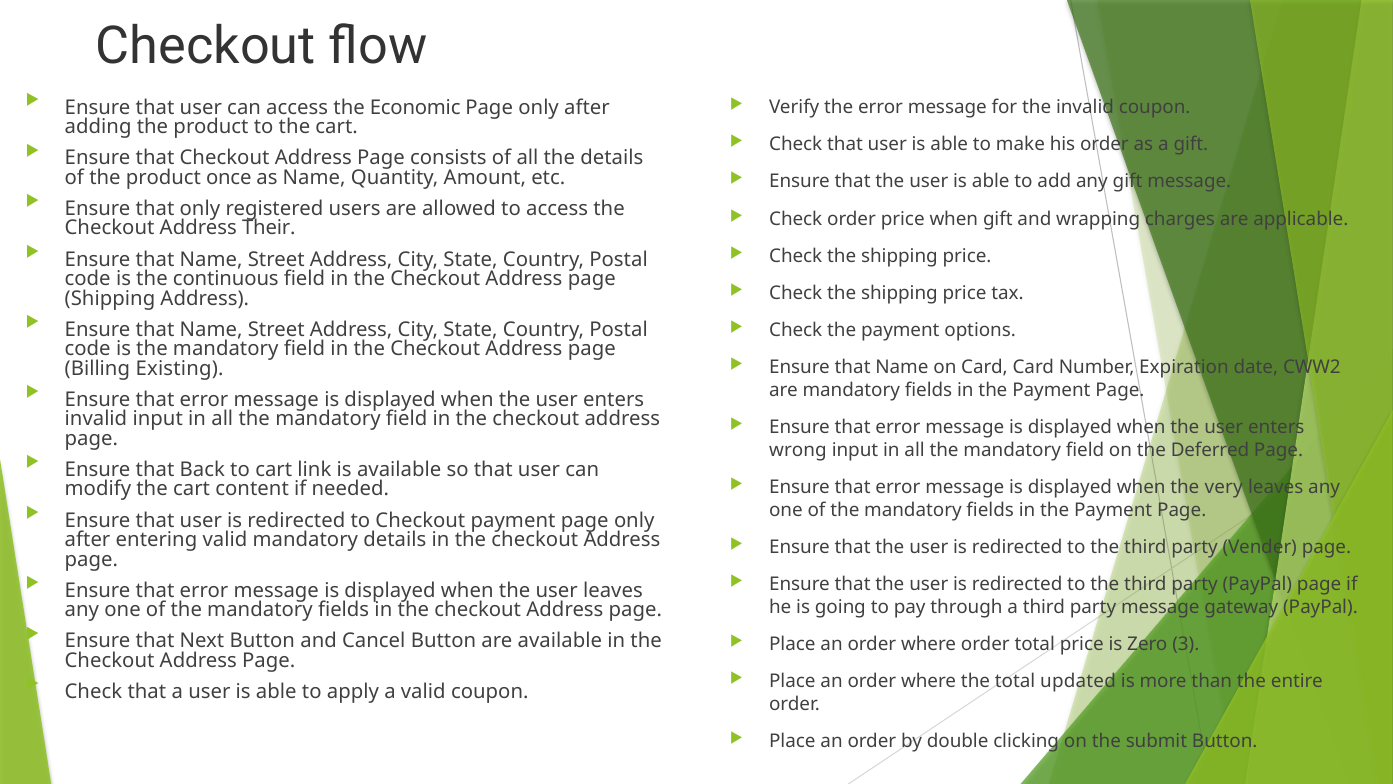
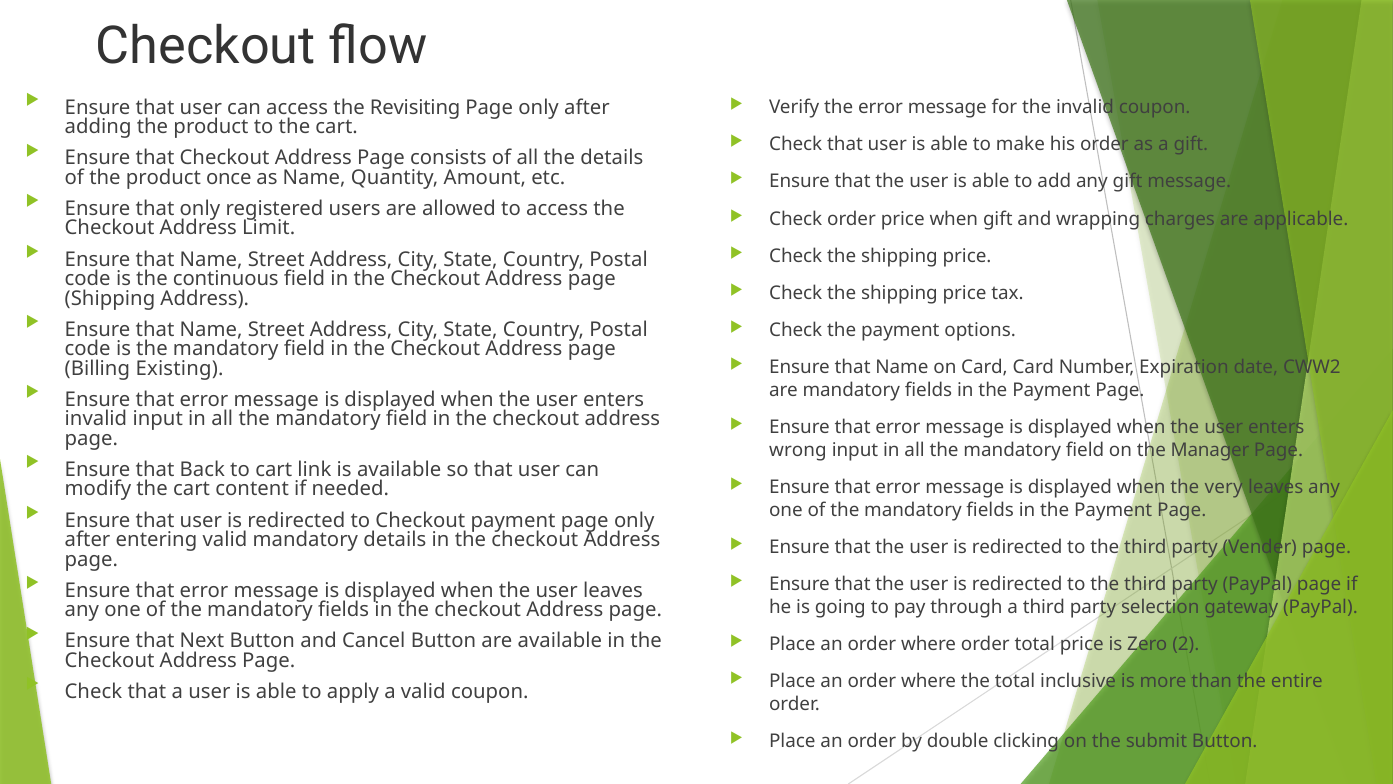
Economic: Economic -> Revisiting
Their: Their -> Limit
Deferred: Deferred -> Manager
party message: message -> selection
3: 3 -> 2
updated: updated -> inclusive
